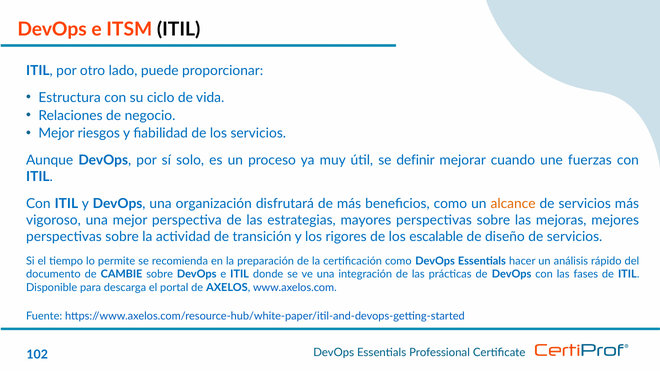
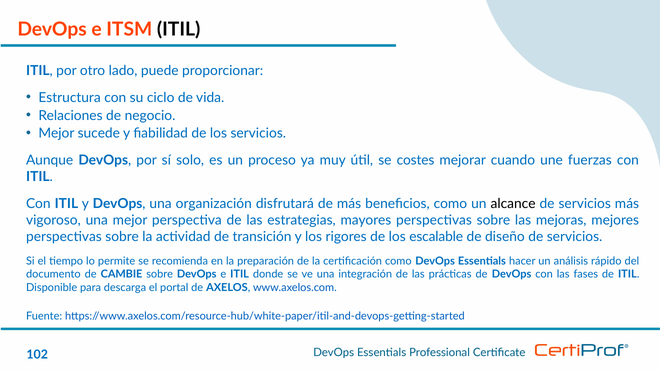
riesgos: riesgos -> sucede
definir: definir -> costes
alcance colour: orange -> black
